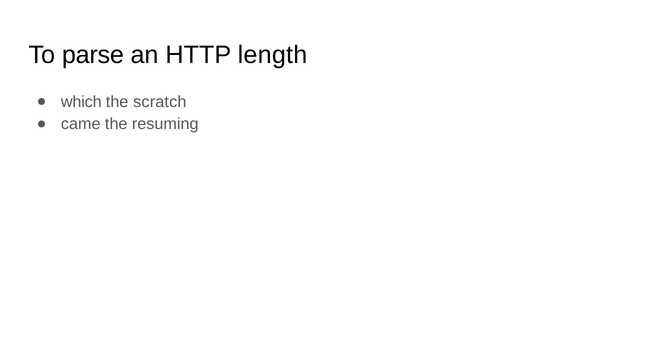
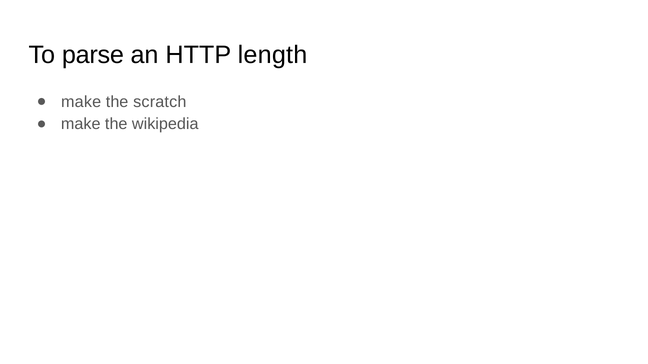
which at (81, 102): which -> make
came at (81, 124): came -> make
resuming: resuming -> wikipedia
